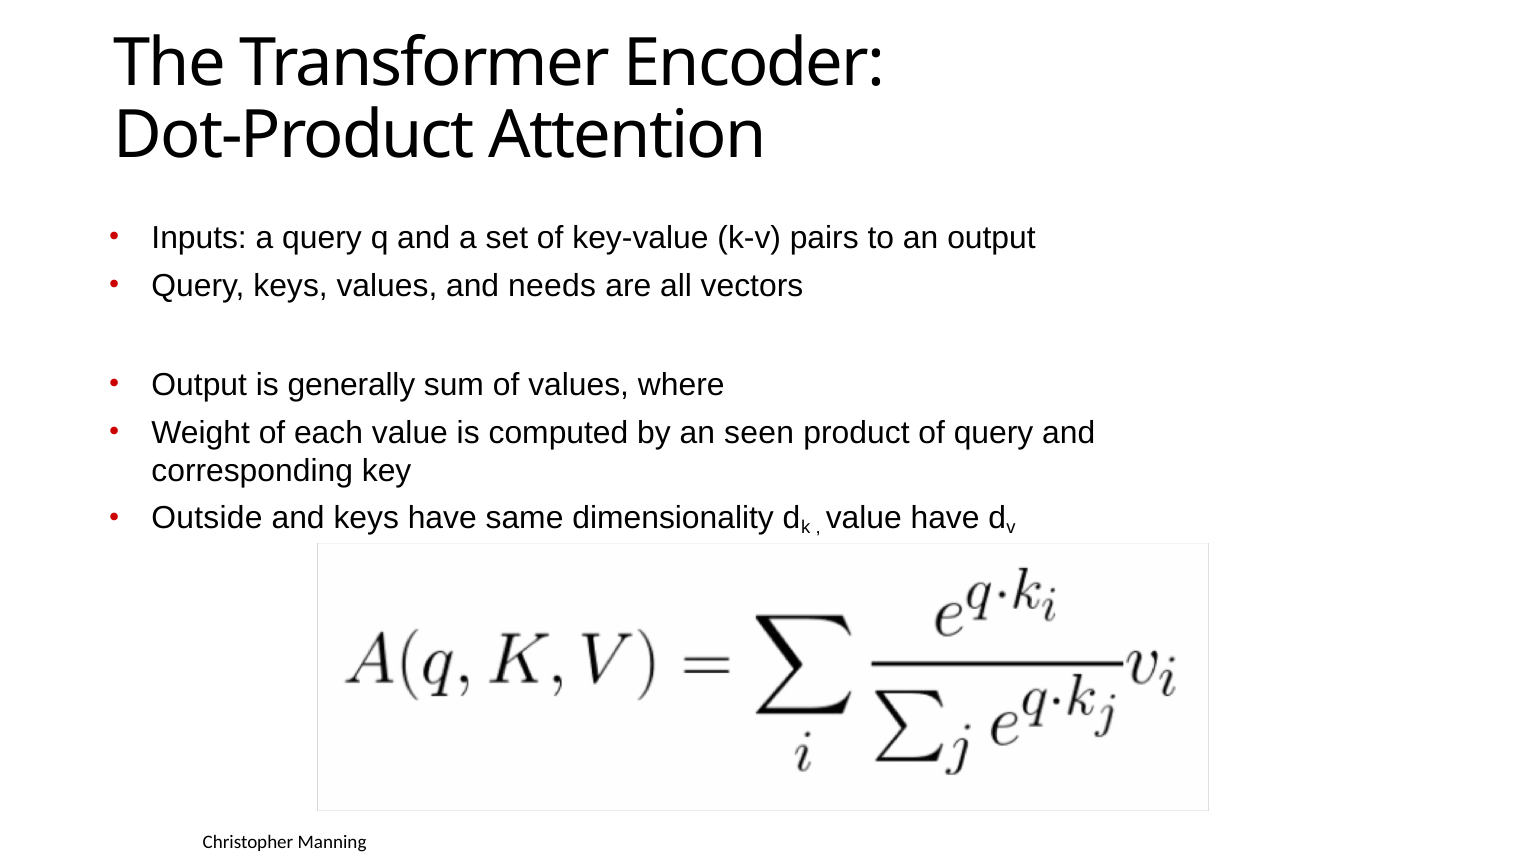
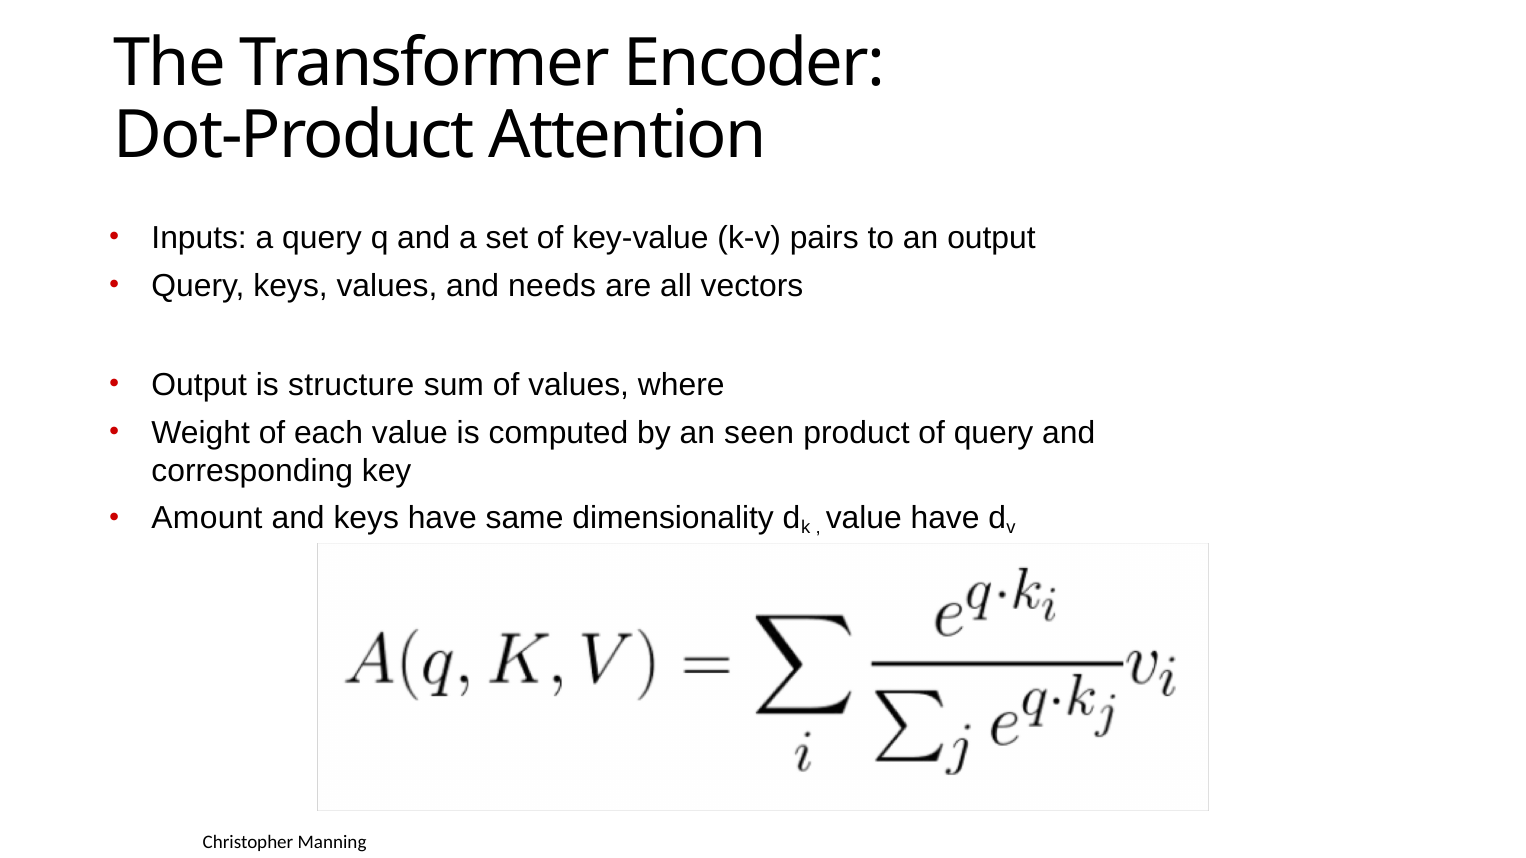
generally: generally -> structure
Outside: Outside -> Amount
